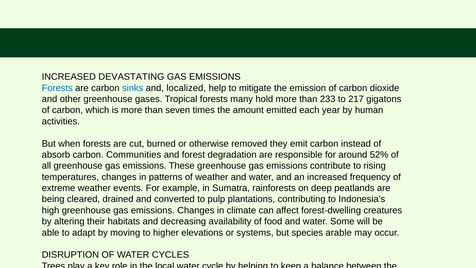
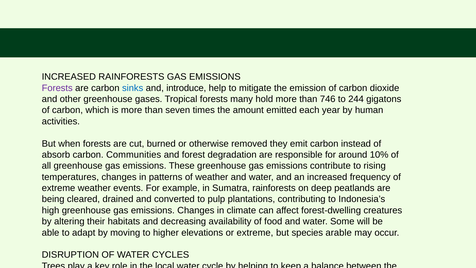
INCREASED DEVASTATING: DEVASTATING -> RAINFORESTS
Forests at (57, 88) colour: blue -> purple
and localized: localized -> introduce
233: 233 -> 746
217: 217 -> 244
52%: 52% -> 10%
or systems: systems -> extreme
